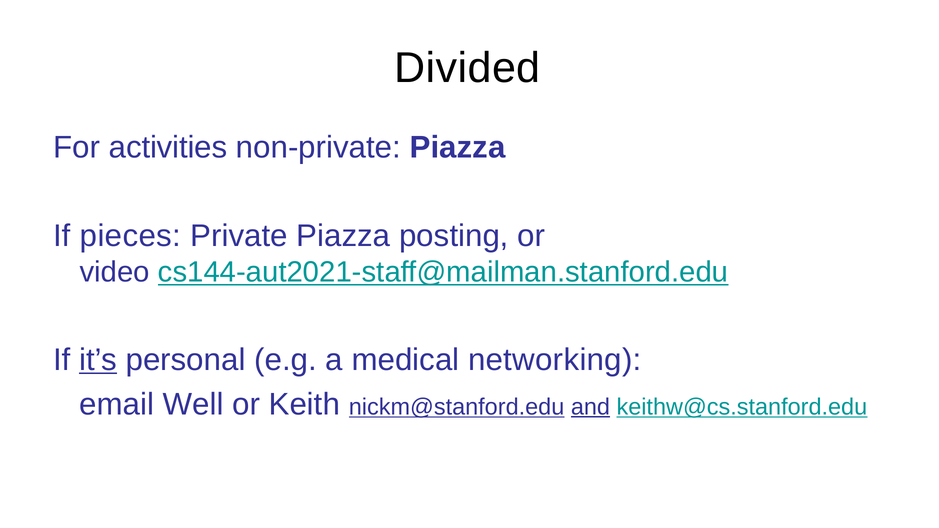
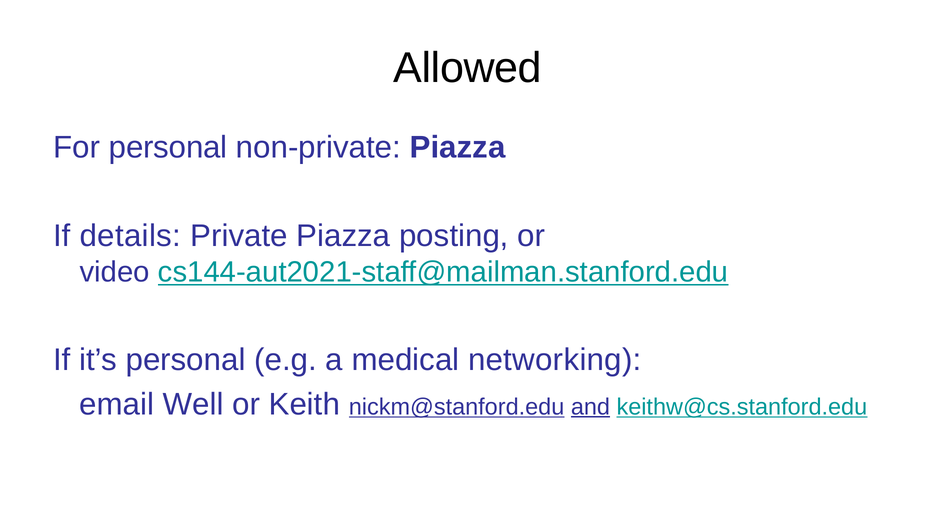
Divided: Divided -> Allowed
For activities: activities -> personal
pieces: pieces -> details
it’s underline: present -> none
